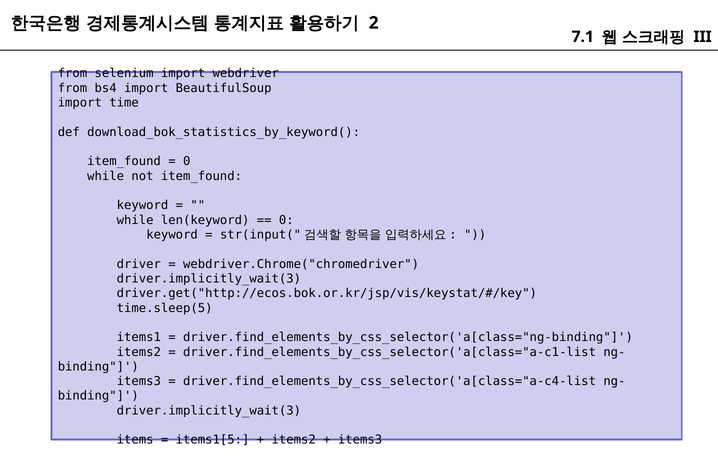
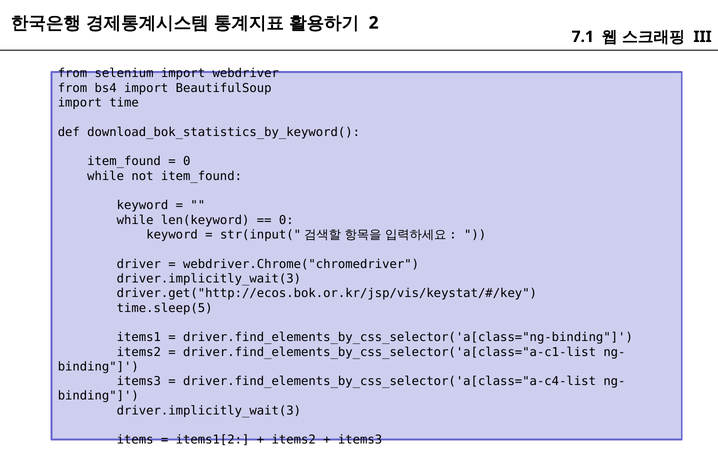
items1[5: items1[5 -> items1[2
